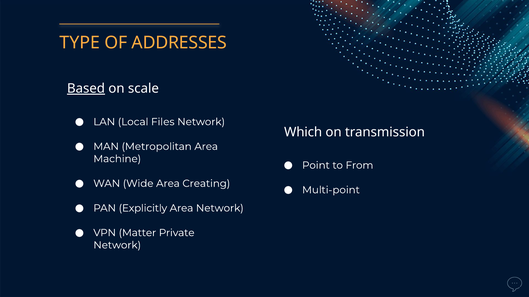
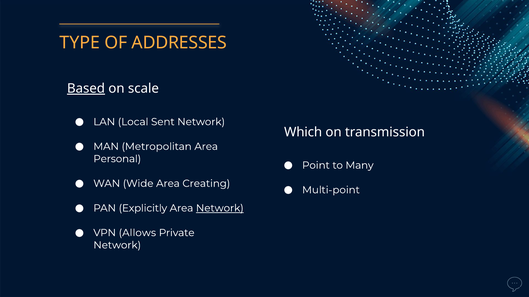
Files: Files -> Sent
Machine: Machine -> Personal
From: From -> Many
Network at (220, 209) underline: none -> present
Matter: Matter -> Allows
